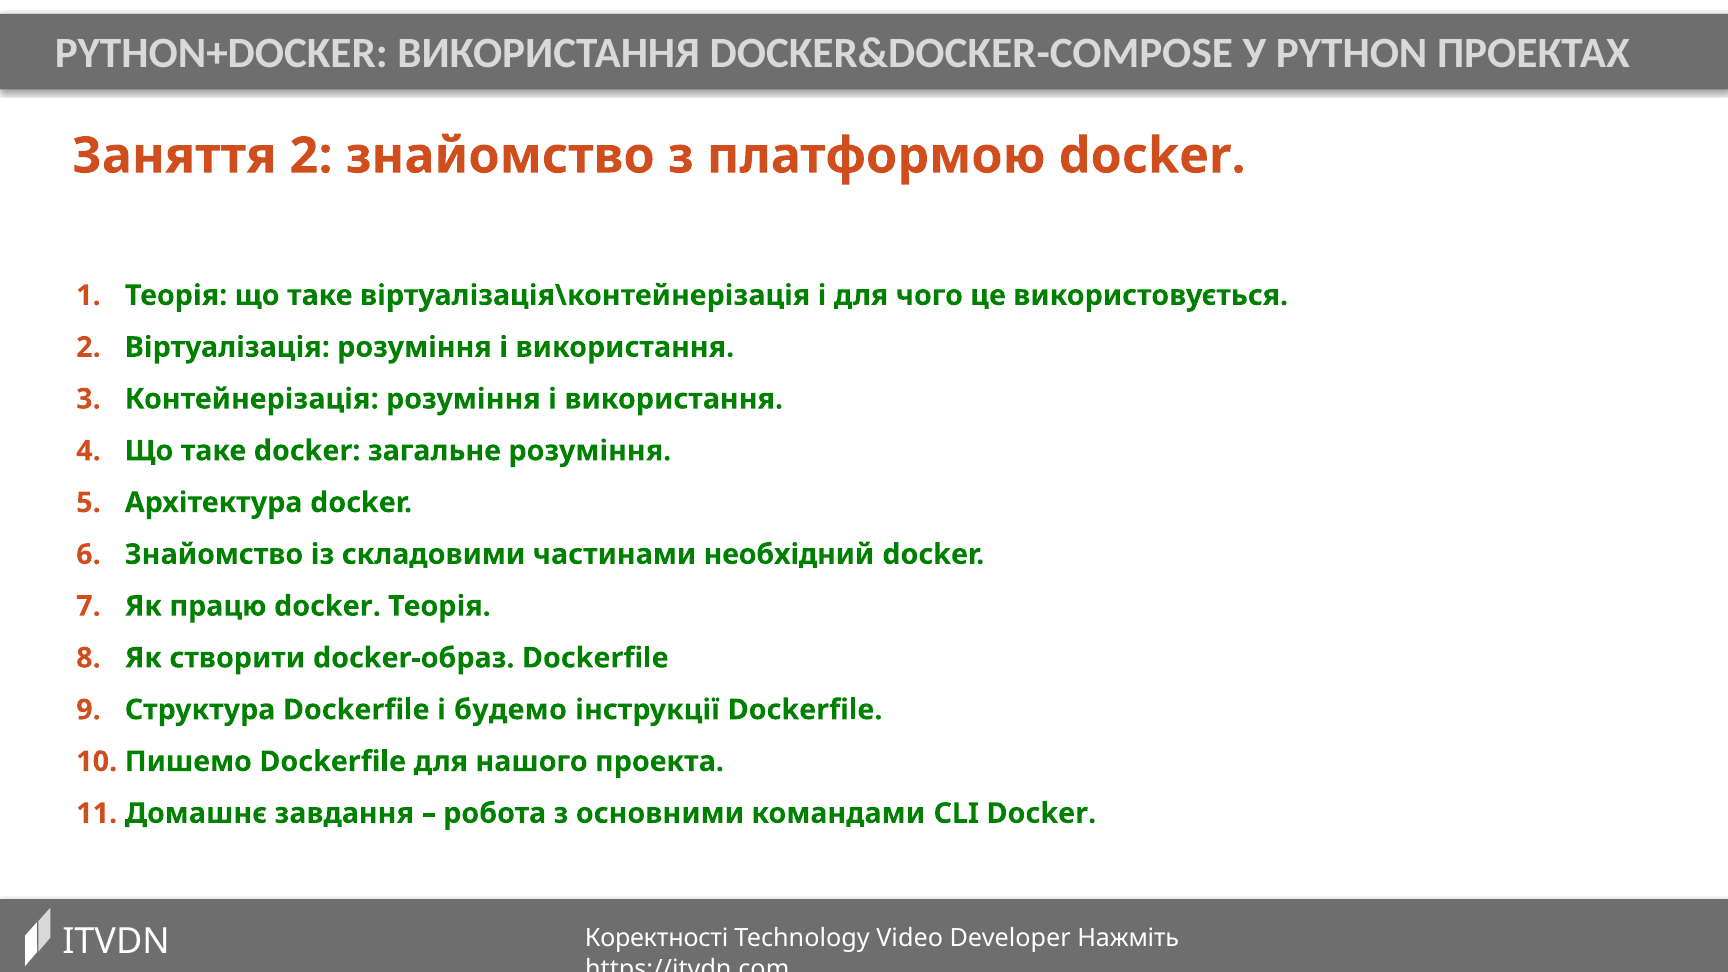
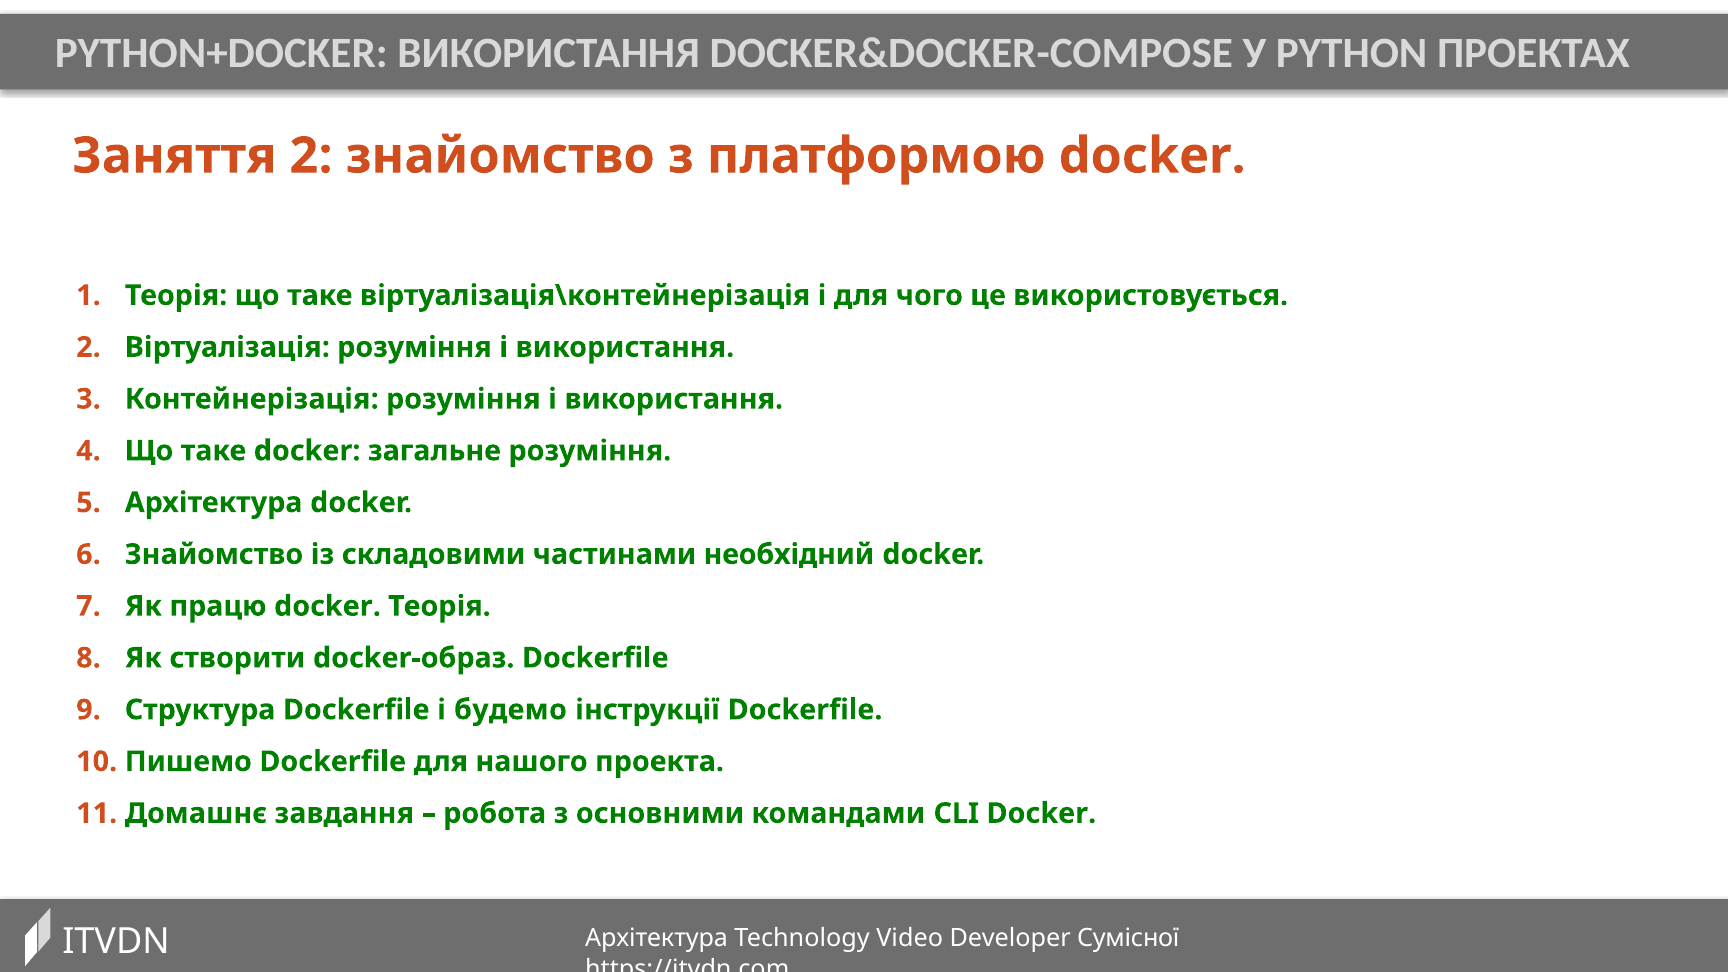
Коректності at (657, 939): Коректності -> Архітектура
Нажміть: Нажміть -> Сумісної
